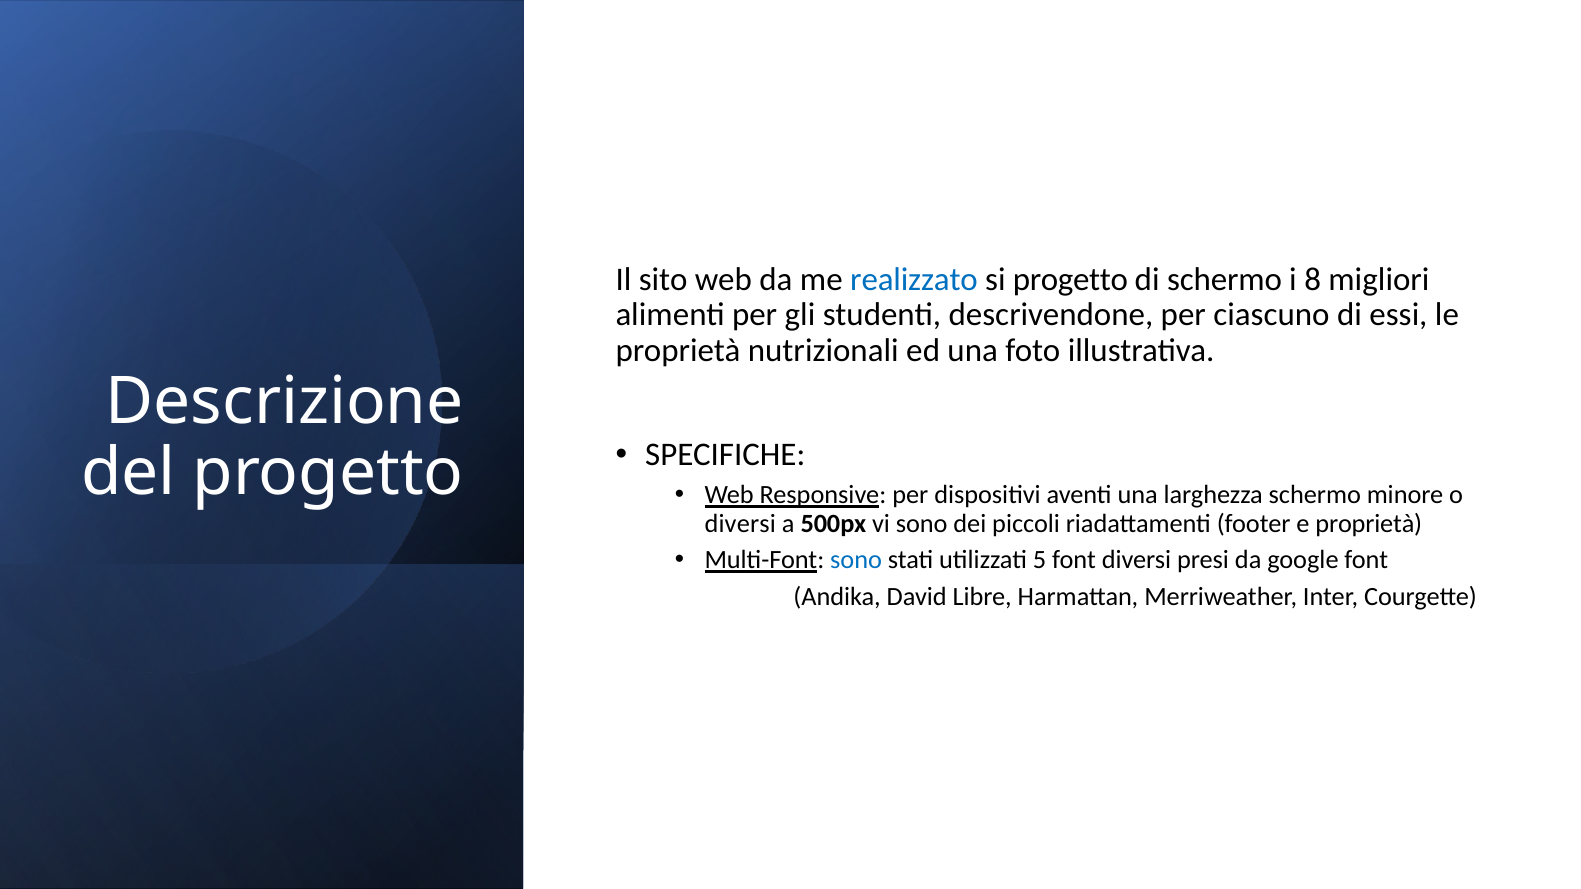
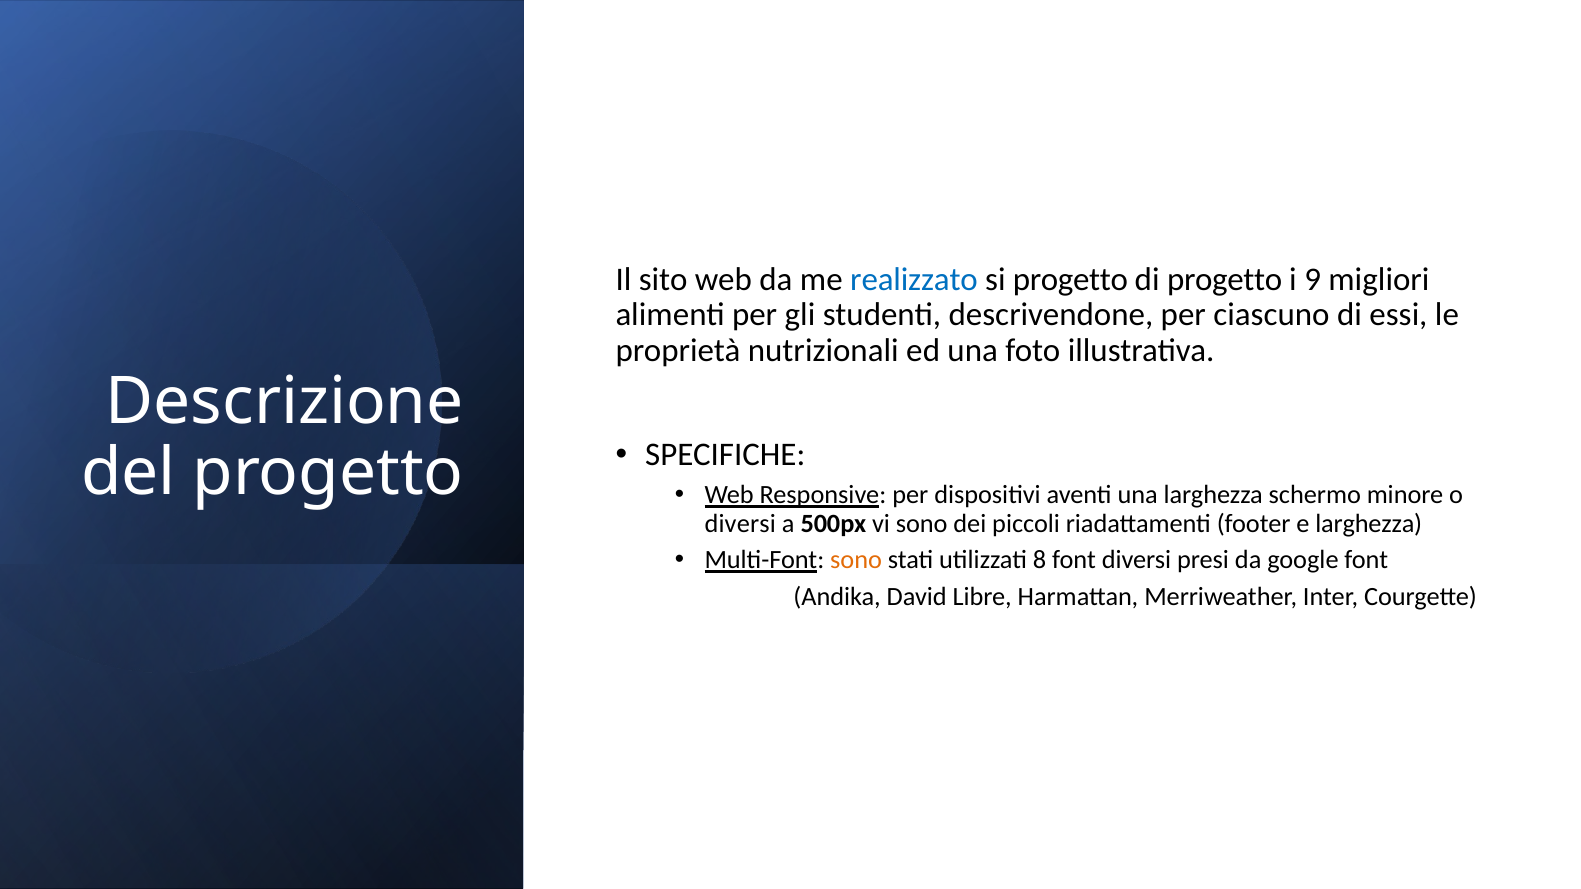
di schermo: schermo -> progetto
8: 8 -> 9
e proprietà: proprietà -> larghezza
sono at (856, 560) colour: blue -> orange
5: 5 -> 8
